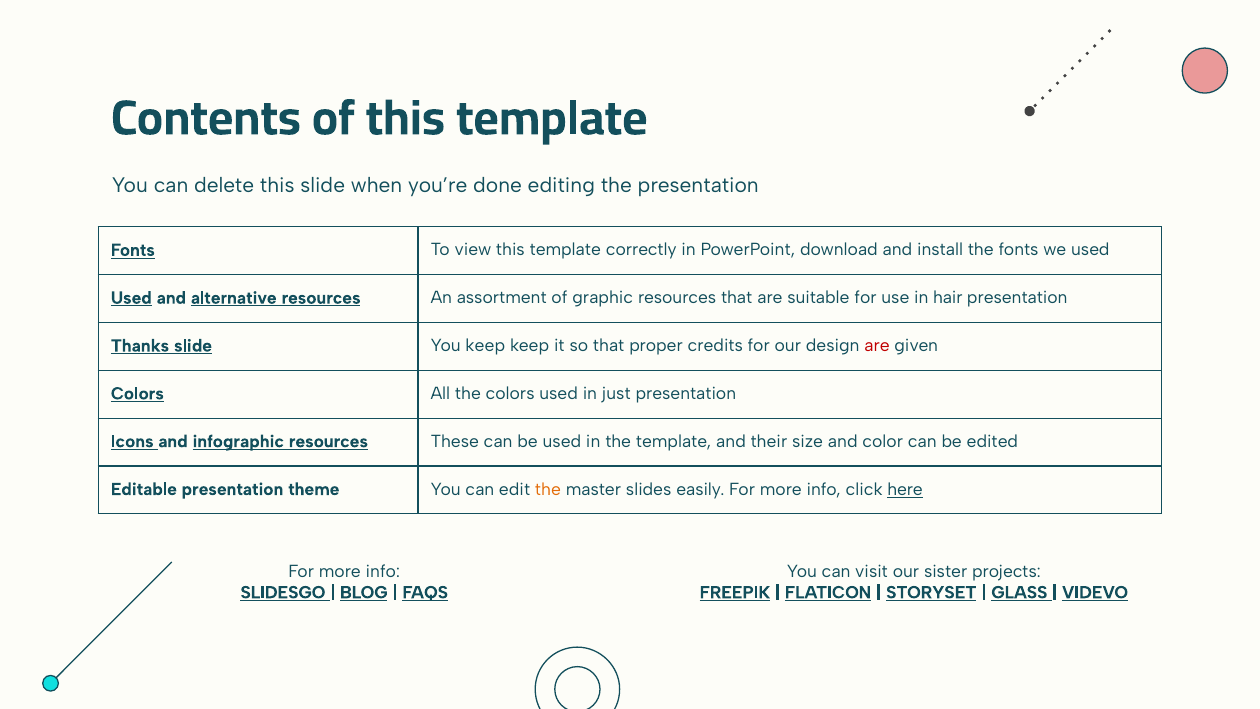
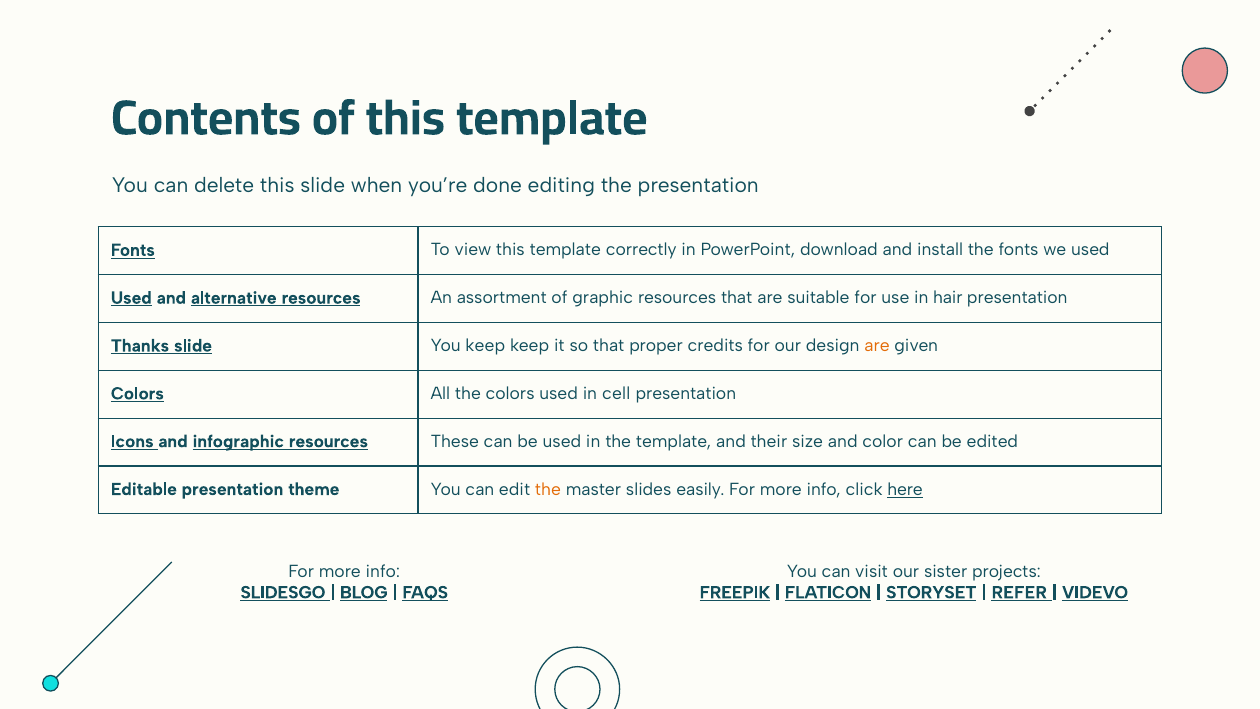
are at (877, 346) colour: red -> orange
just: just -> cell
GLASS: GLASS -> REFER
